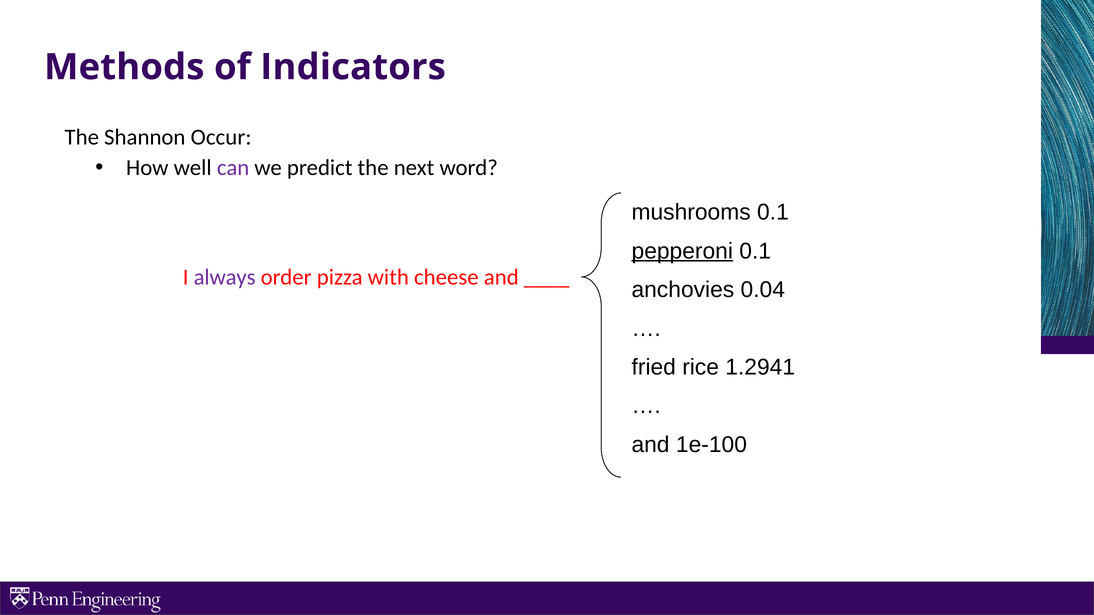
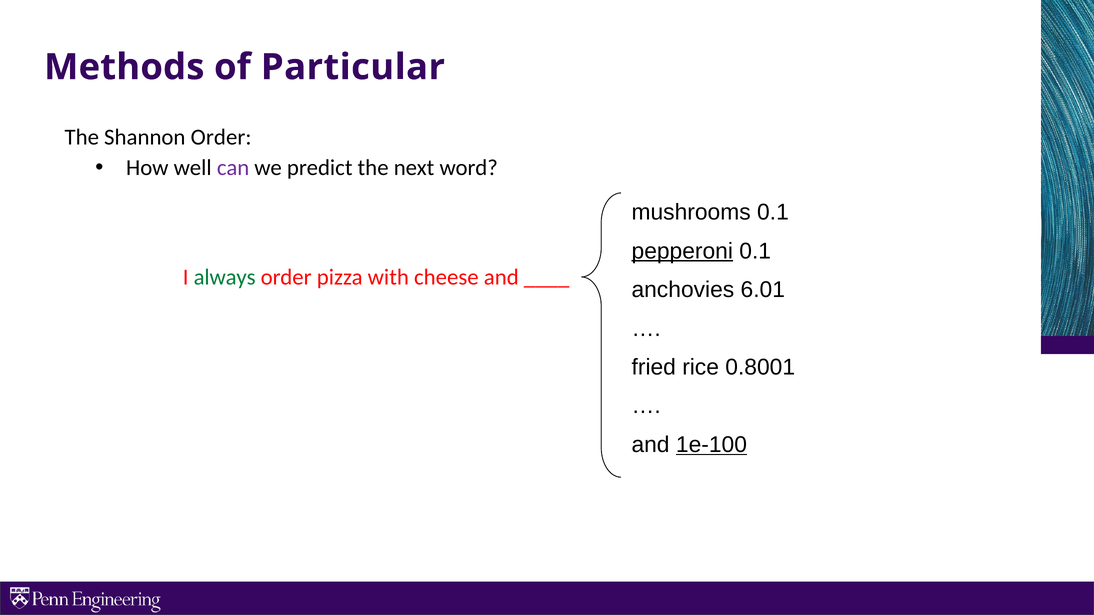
Indicators: Indicators -> Particular
Shannon Occur: Occur -> Order
always colour: purple -> green
0.04: 0.04 -> 6.01
1.2941: 1.2941 -> 0.8001
1e-100 underline: none -> present
